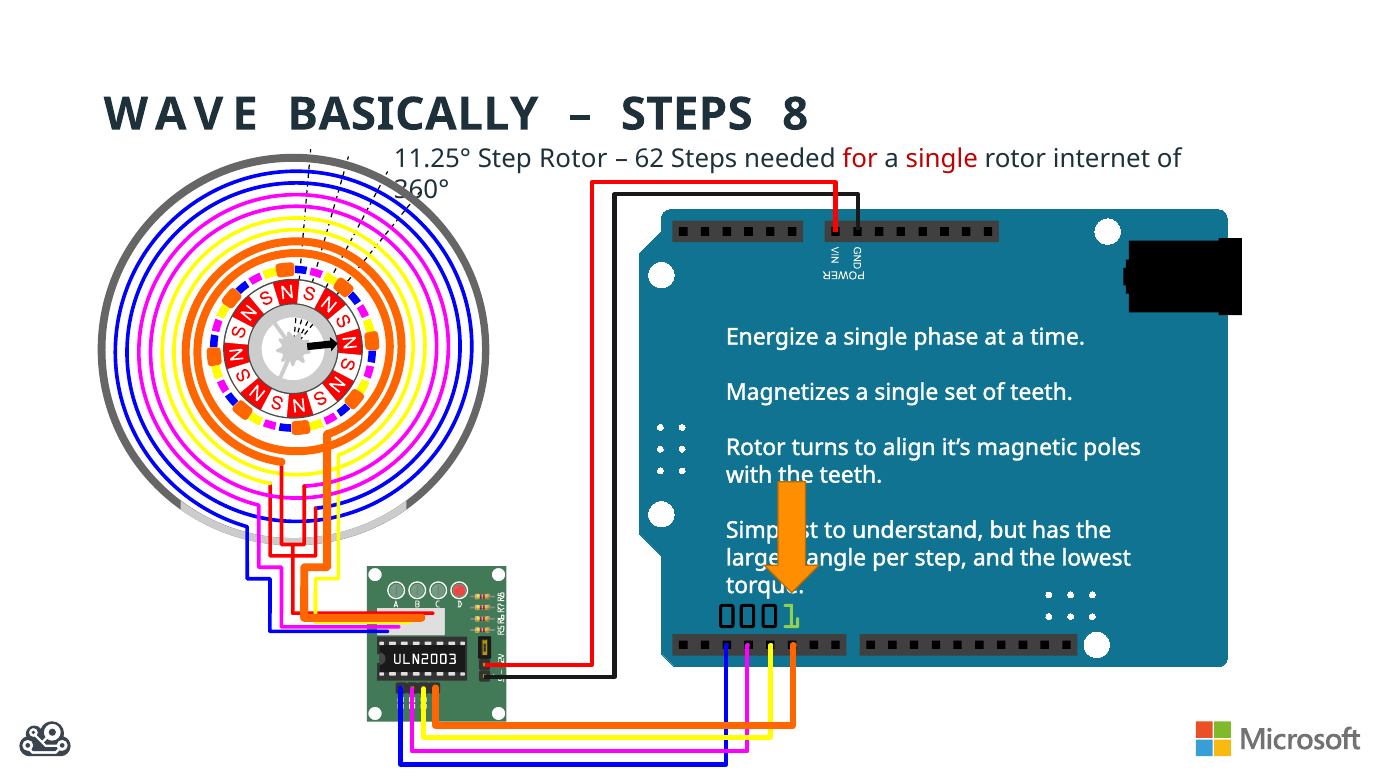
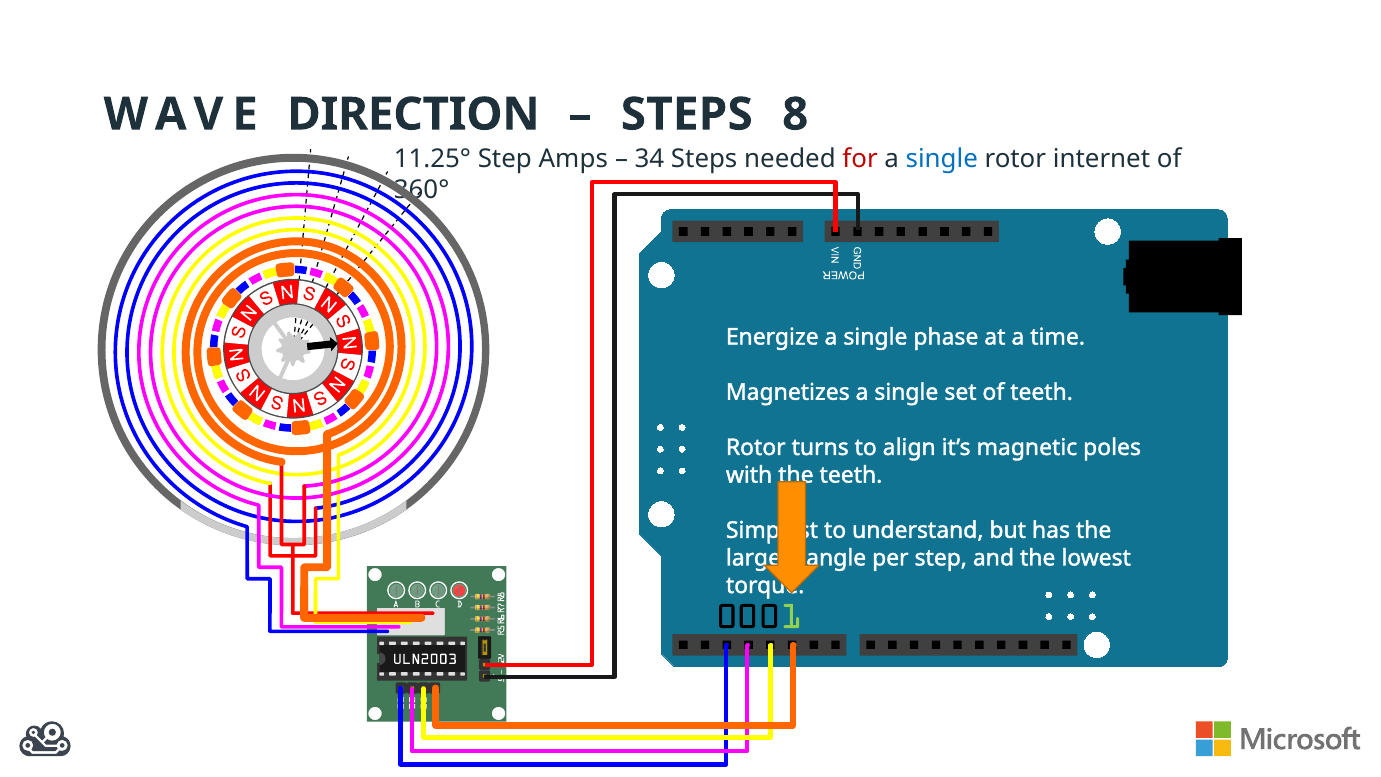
BASICALLY: BASICALLY -> DIRECTION
Rotor at (573, 159): Rotor -> Amps
62: 62 -> 34
single at (942, 159) colour: red -> blue
